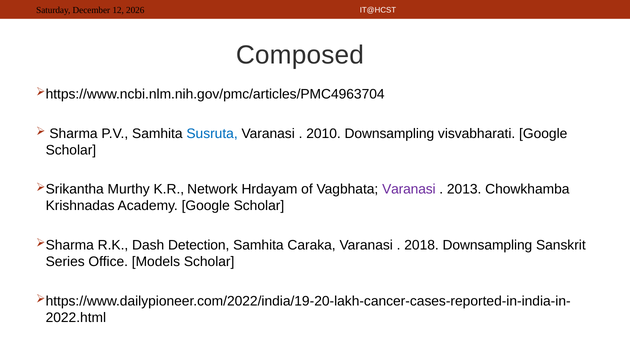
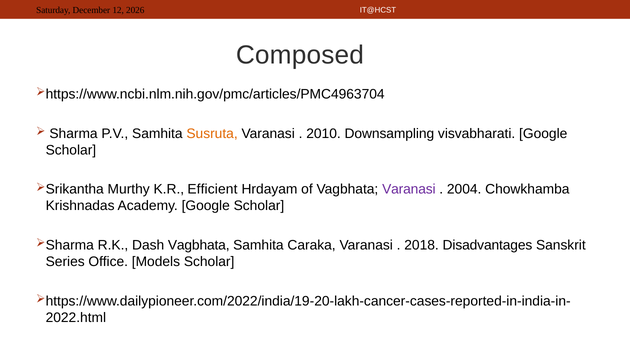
Susruta colour: blue -> orange
Network: Network -> Efficient
2013: 2013 -> 2004
Dash Detection: Detection -> Vagbhata
2018 Downsampling: Downsampling -> Disadvantages
